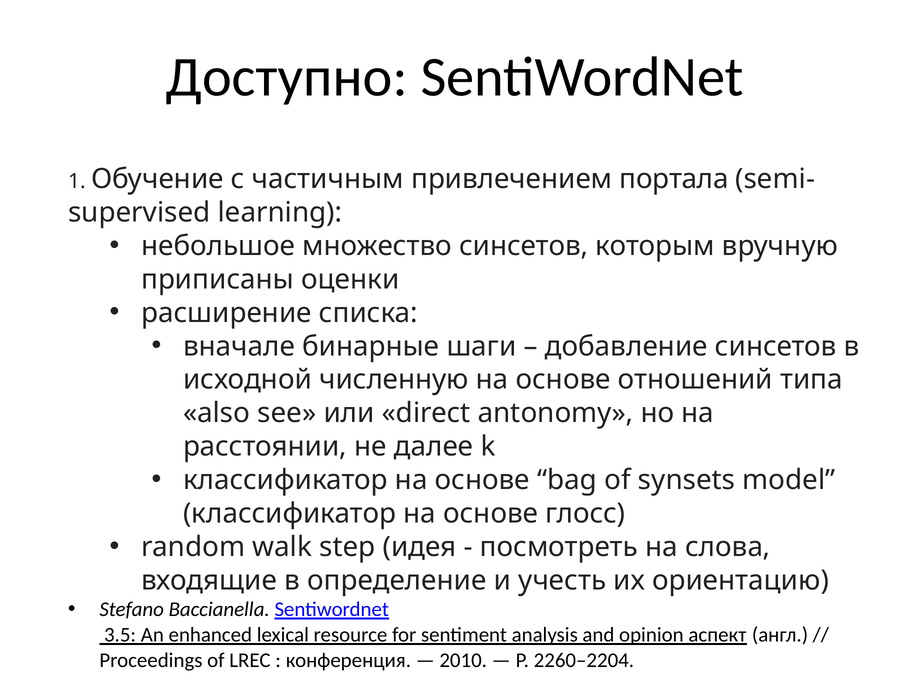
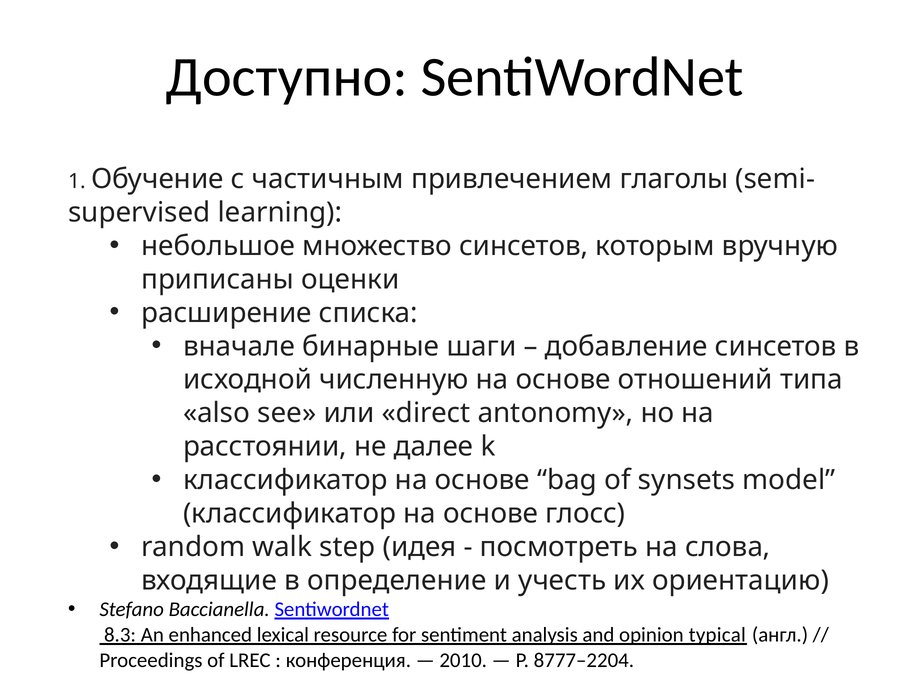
портала: портала -> глаголы
3.5: 3.5 -> 8.3
аспект: аспект -> typical
2260–2204: 2260–2204 -> 8777–2204
